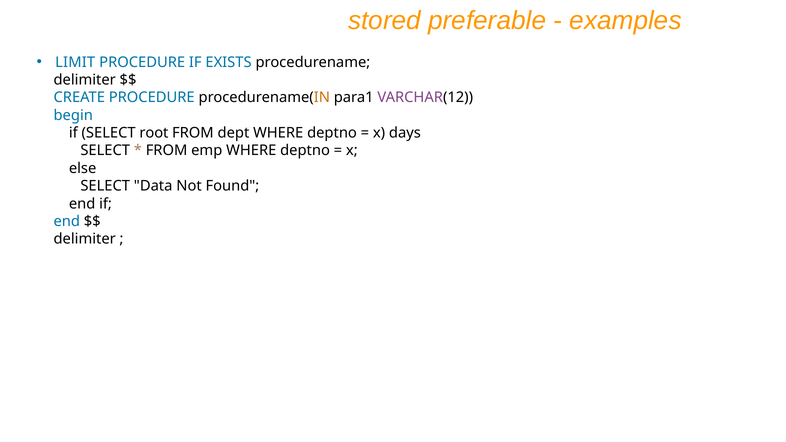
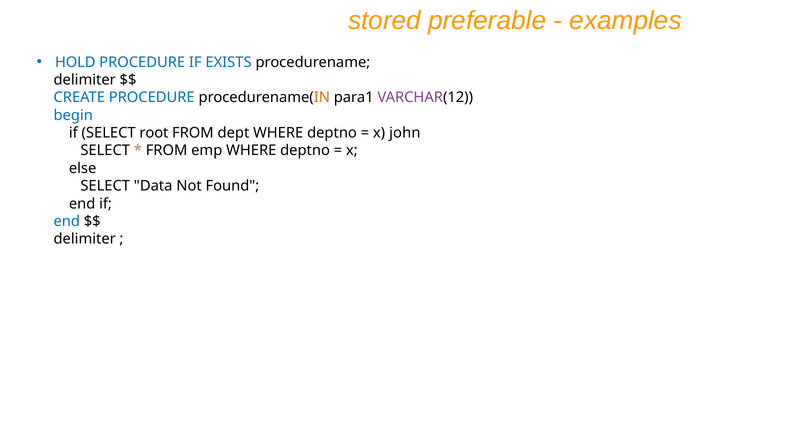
LIMIT: LIMIT -> HOLD
days: days -> john
